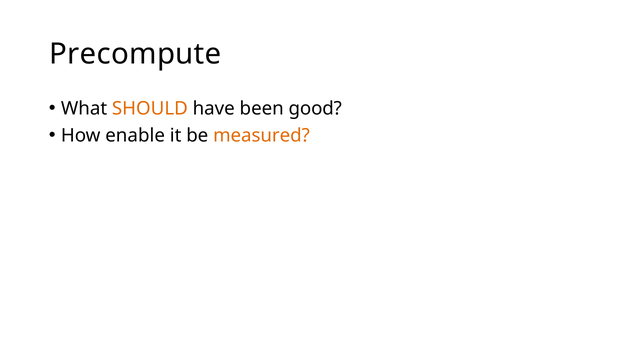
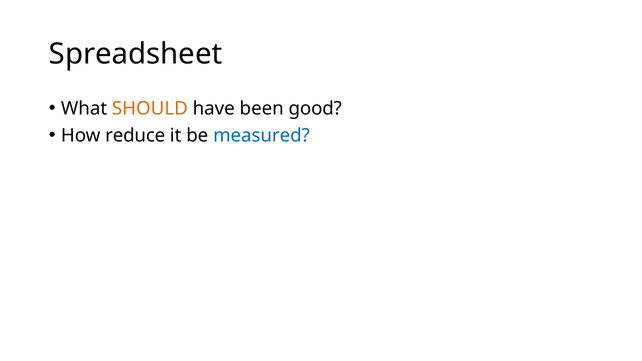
Precompute: Precompute -> Spreadsheet
enable: enable -> reduce
measured colour: orange -> blue
